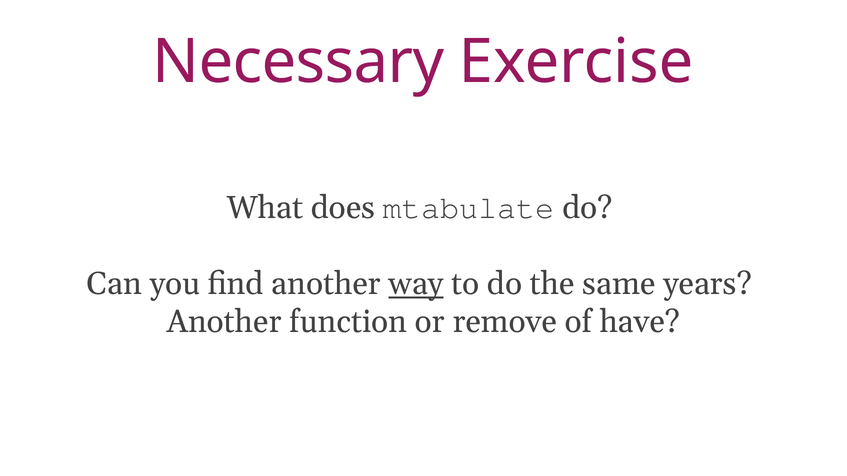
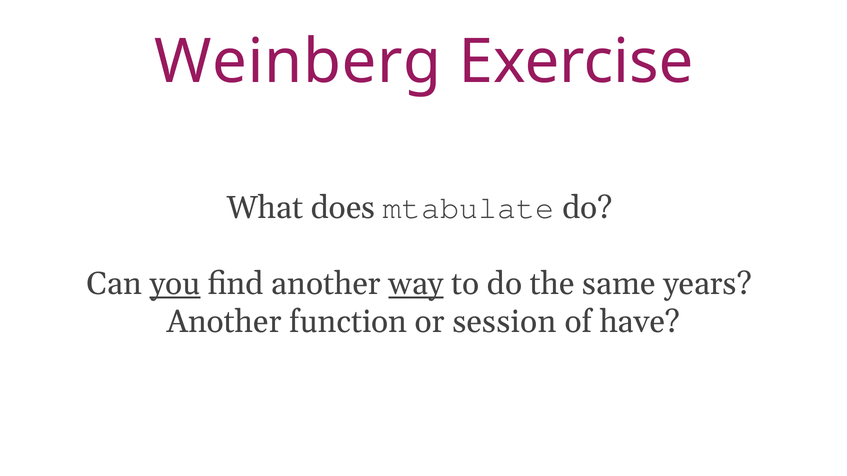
Necessary: Necessary -> Weinberg
you underline: none -> present
remove: remove -> session
